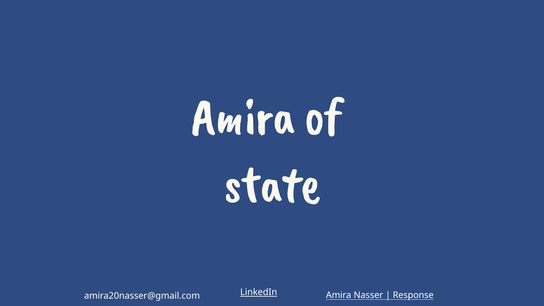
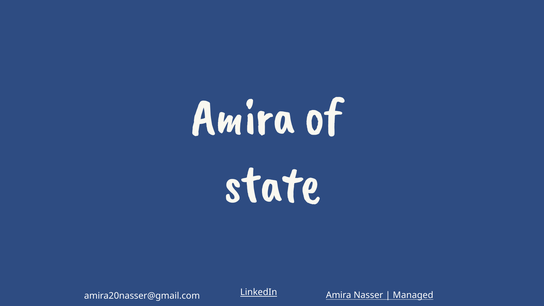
Response: Response -> Managed
